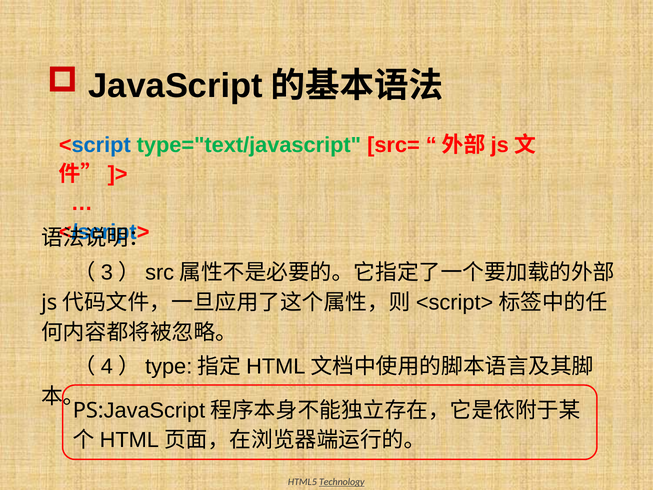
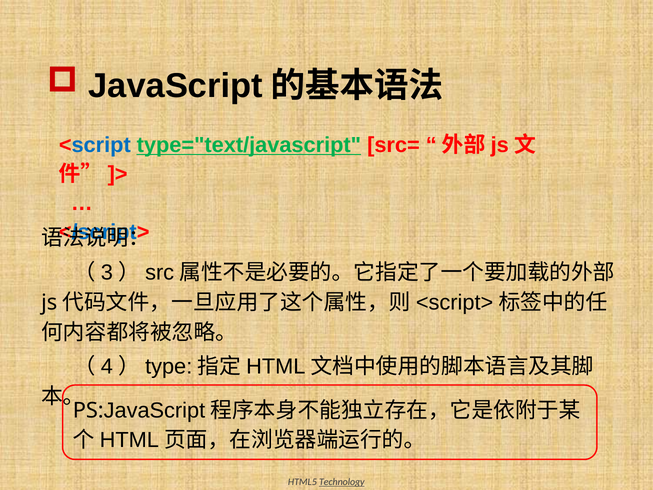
type="text/javascript underline: none -> present
